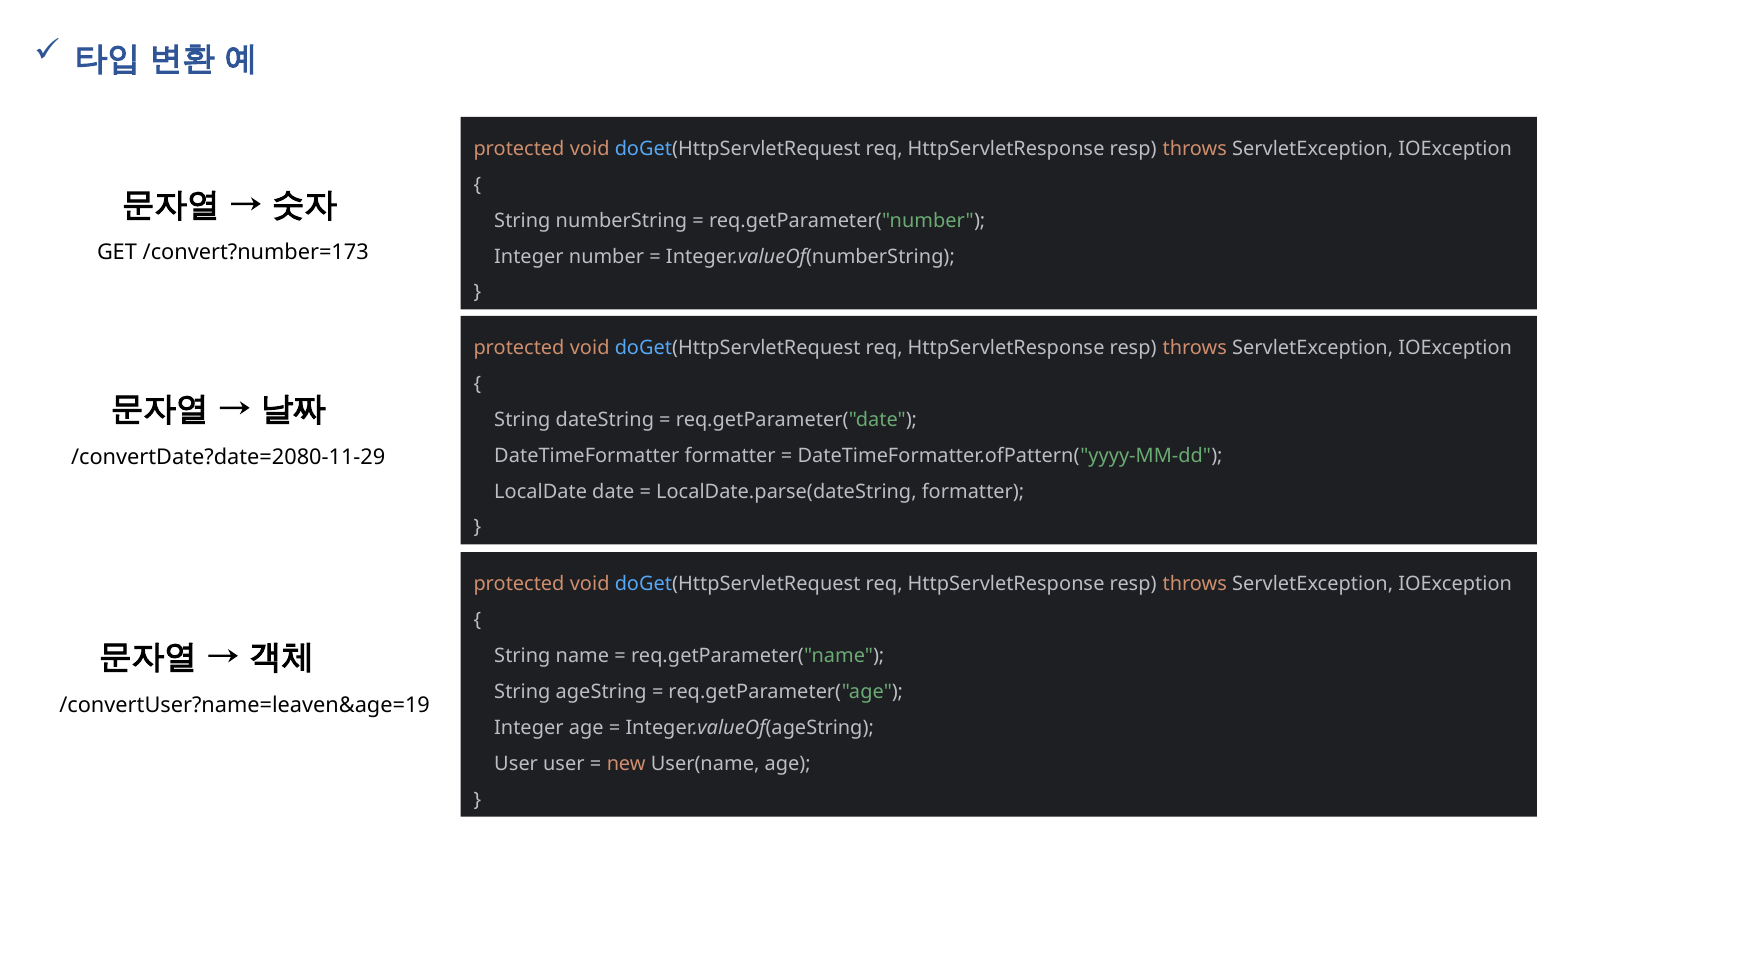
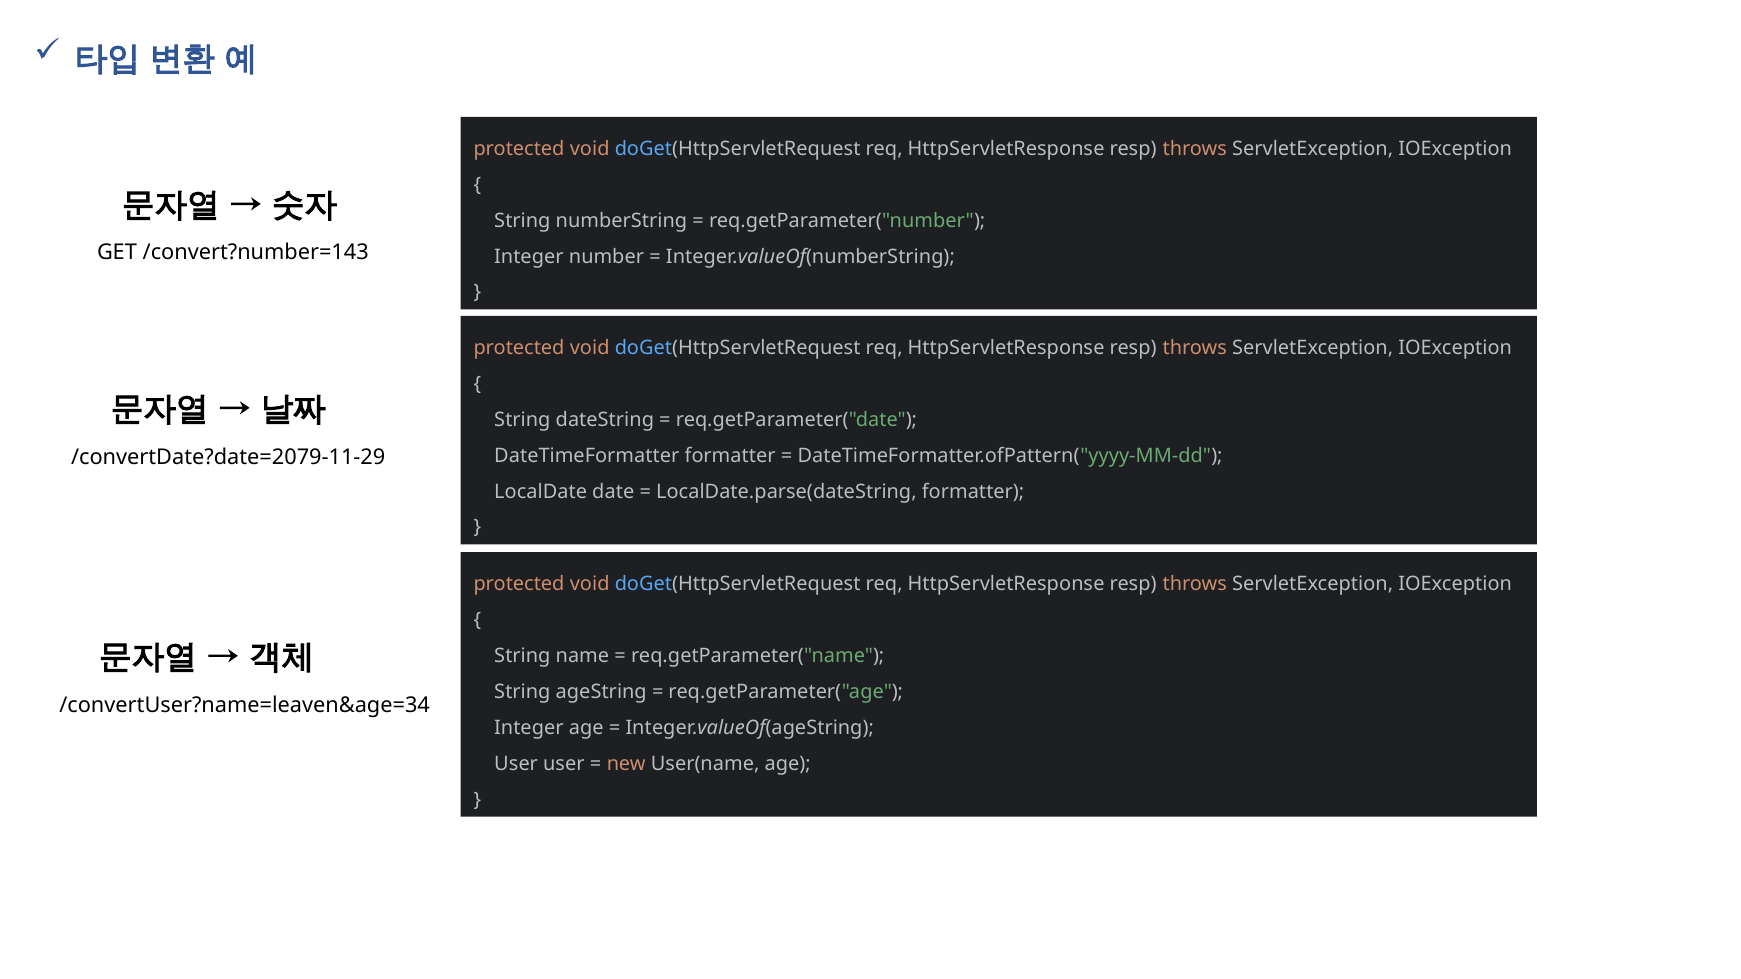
/convert?number=173: /convert?number=173 -> /convert?number=143
/convertDate?date=2080-11-29: /convertDate?date=2080-11-29 -> /convertDate?date=2079-11-29
/convertUser?name=leaven&age=19: /convertUser?name=leaven&age=19 -> /convertUser?name=leaven&age=34
